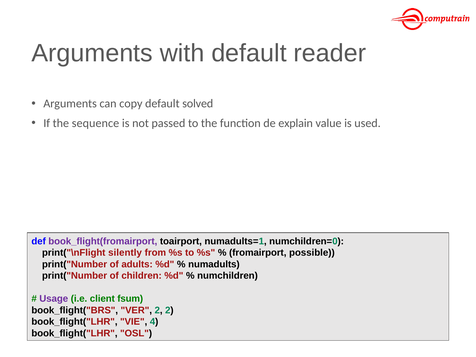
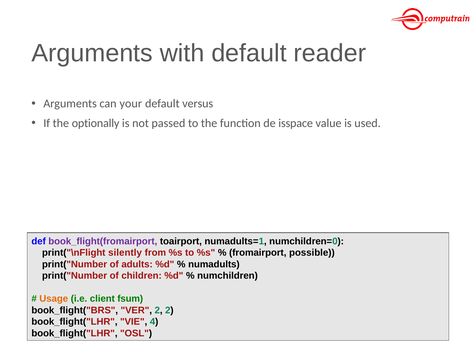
copy: copy -> your
solved: solved -> versus
sequence: sequence -> optionally
explain: explain -> isspace
Usage colour: purple -> orange
